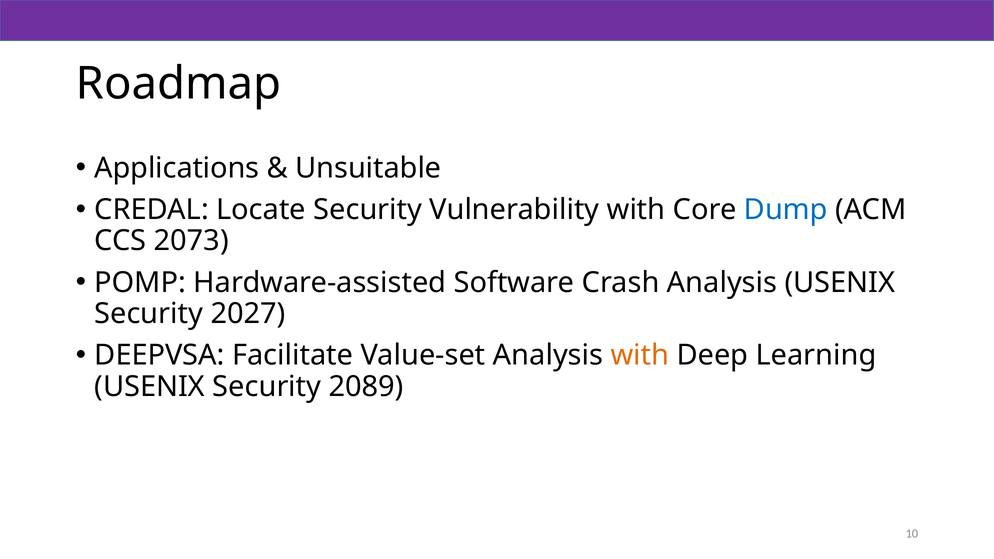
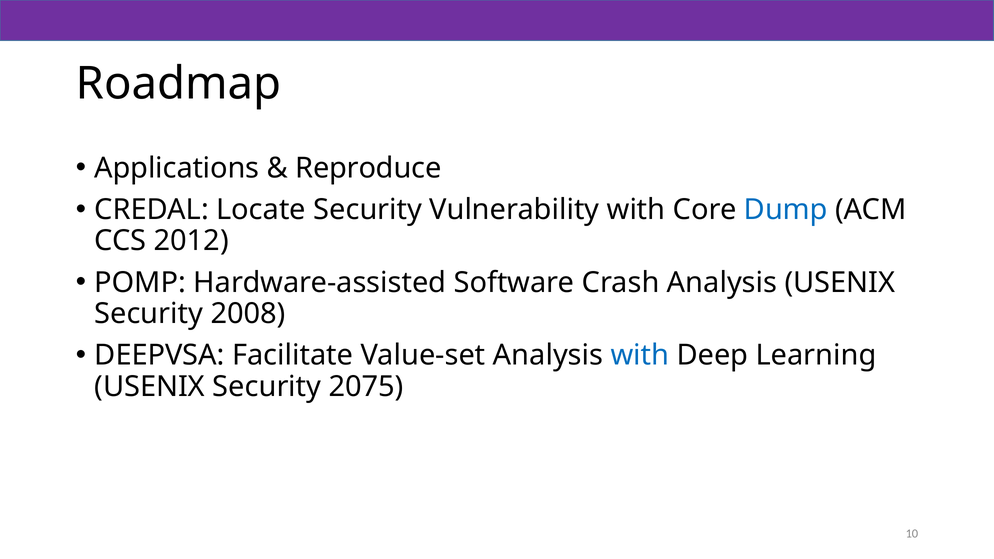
Unsuitable: Unsuitable -> Reproduce
2073: 2073 -> 2012
2027: 2027 -> 2008
with at (640, 355) colour: orange -> blue
2089: 2089 -> 2075
